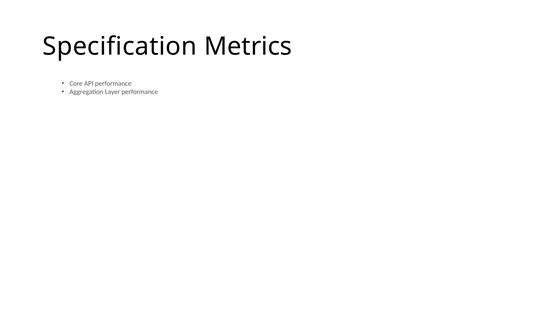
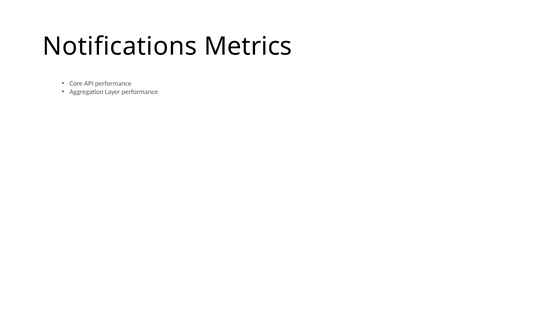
Specification: Specification -> Notifications
